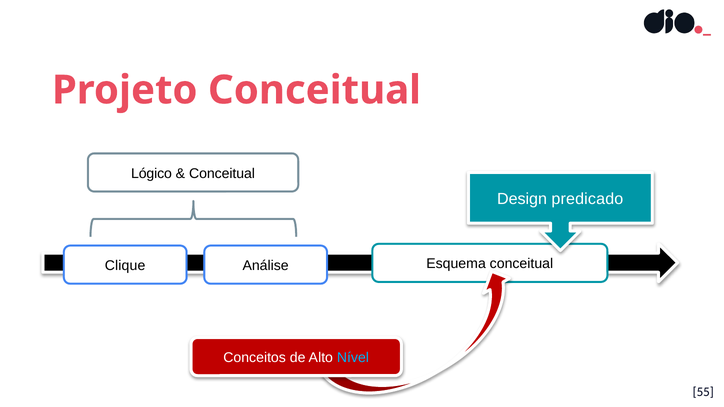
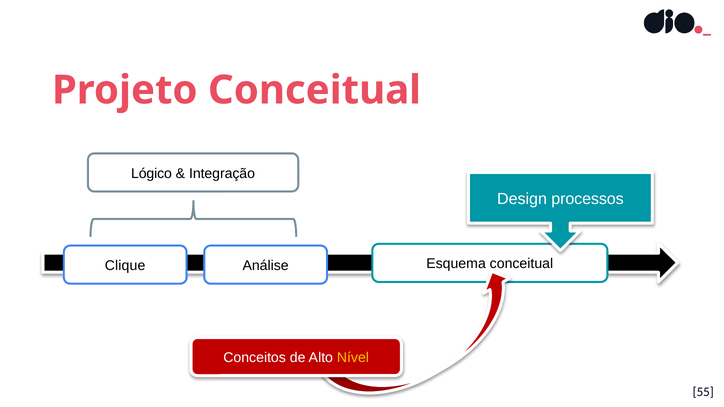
Conceitual at (222, 174): Conceitual -> Integração
predicado: predicado -> processos
Nível colour: light blue -> yellow
